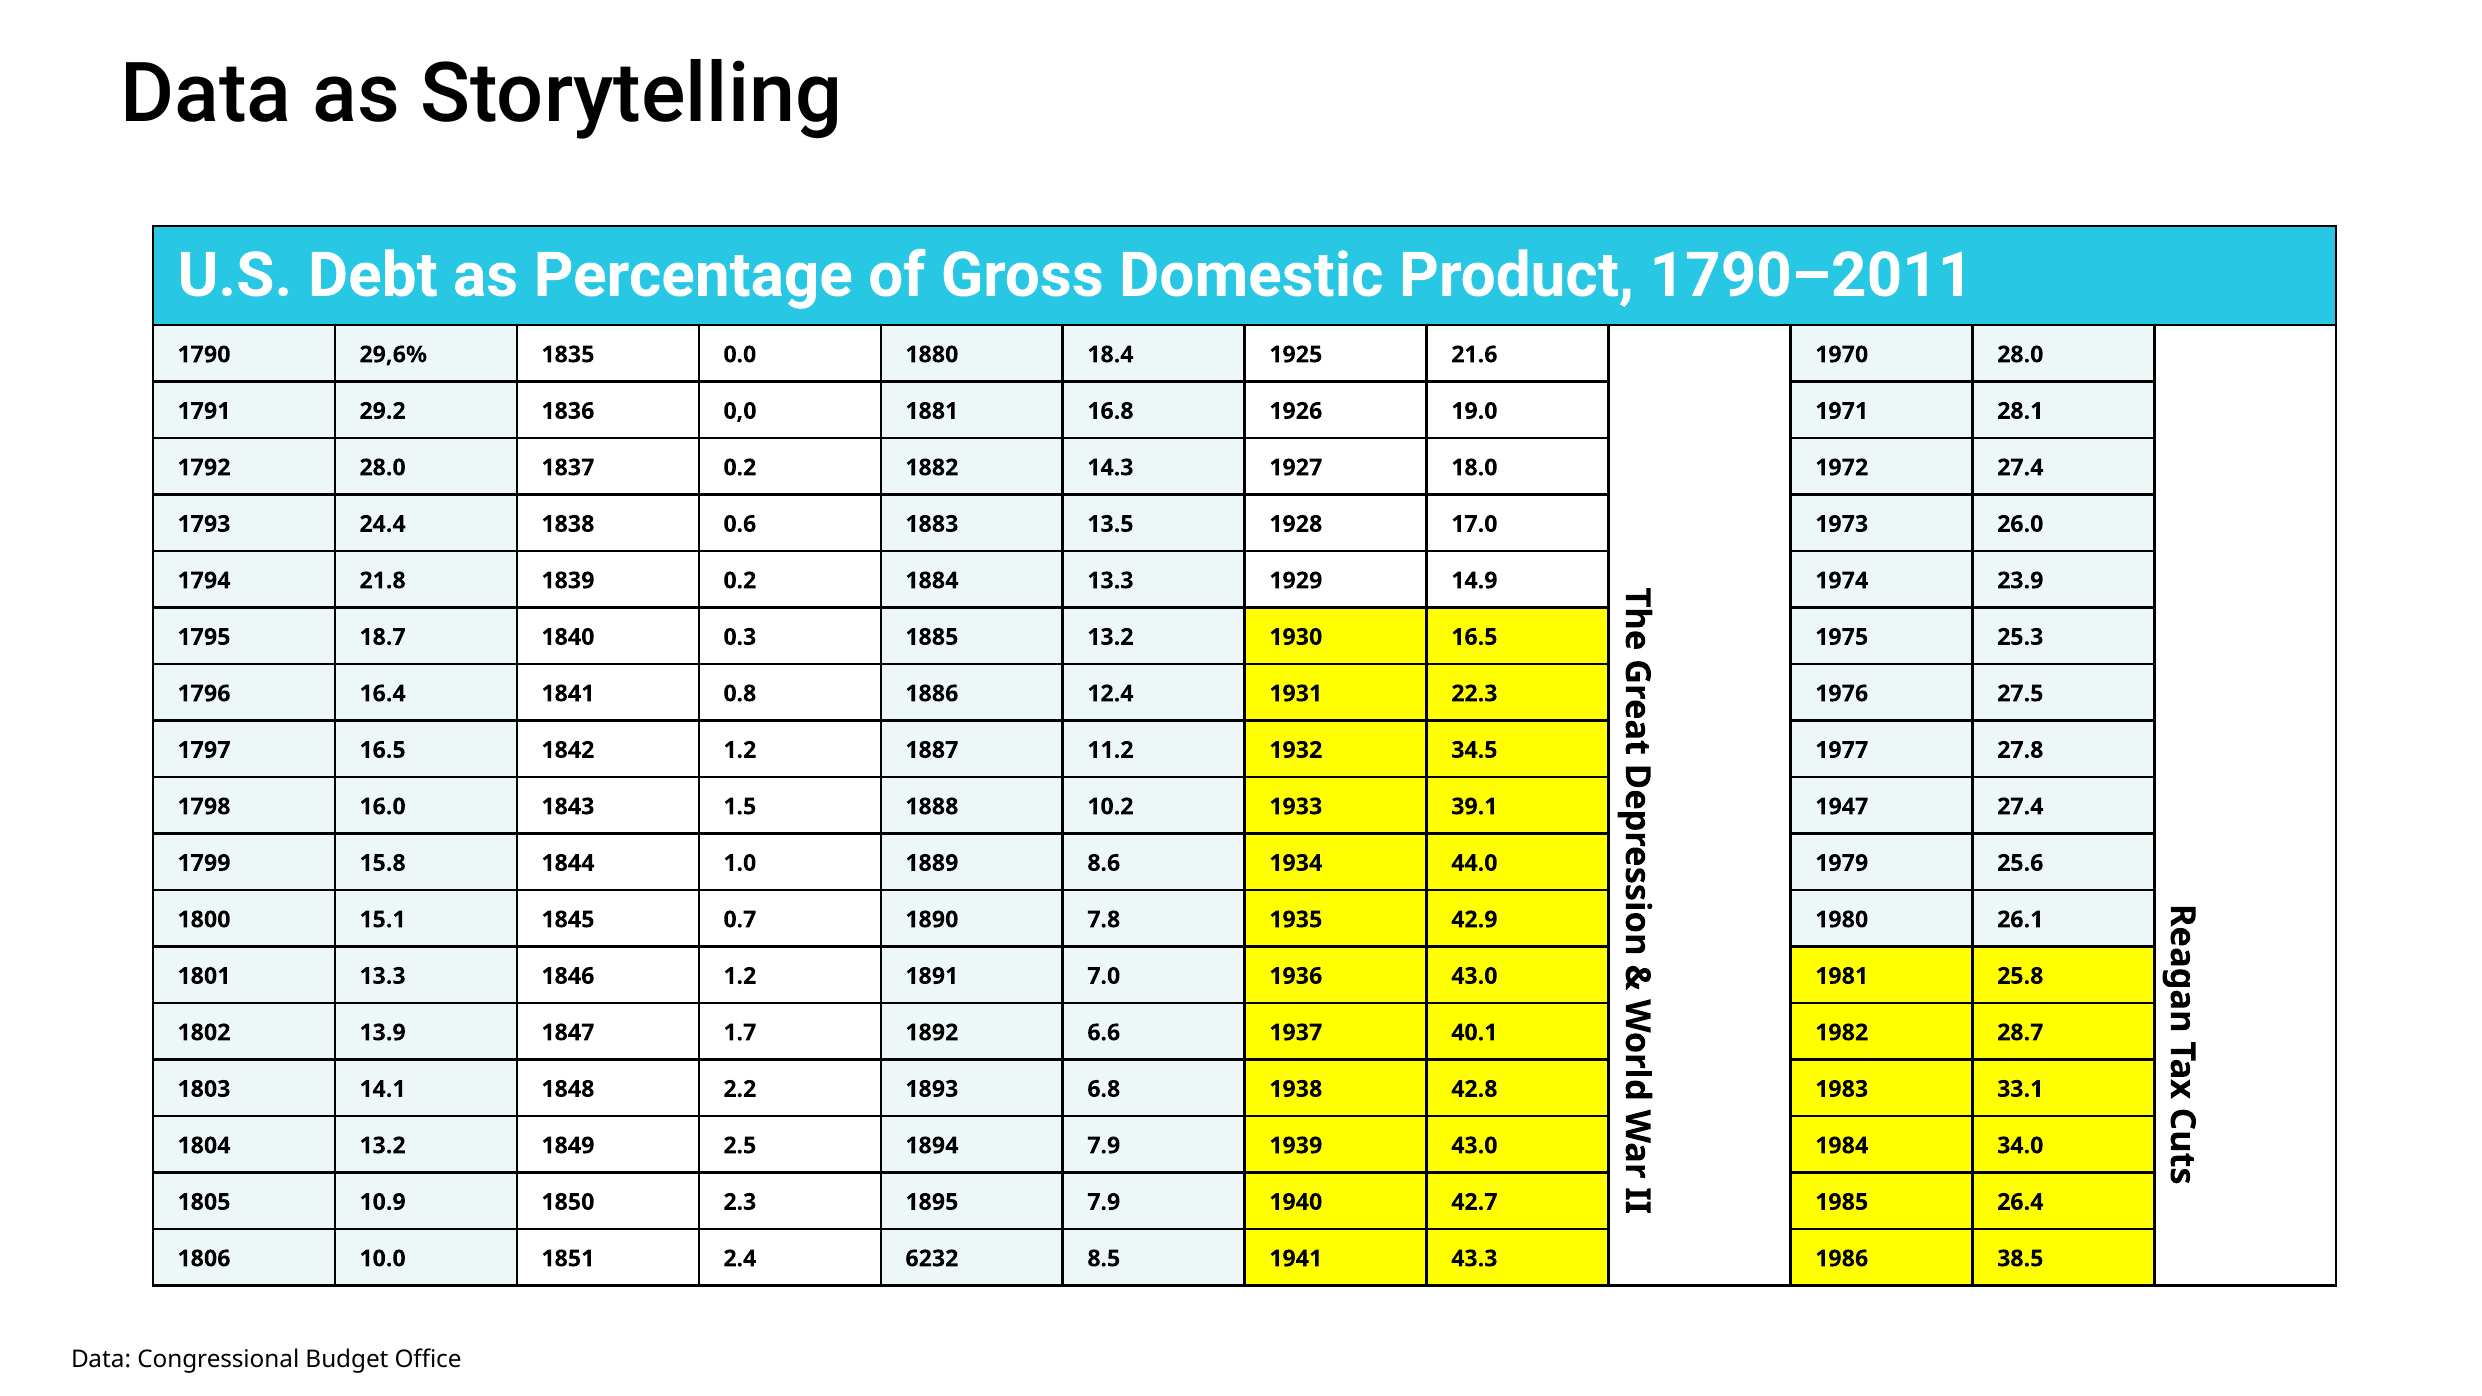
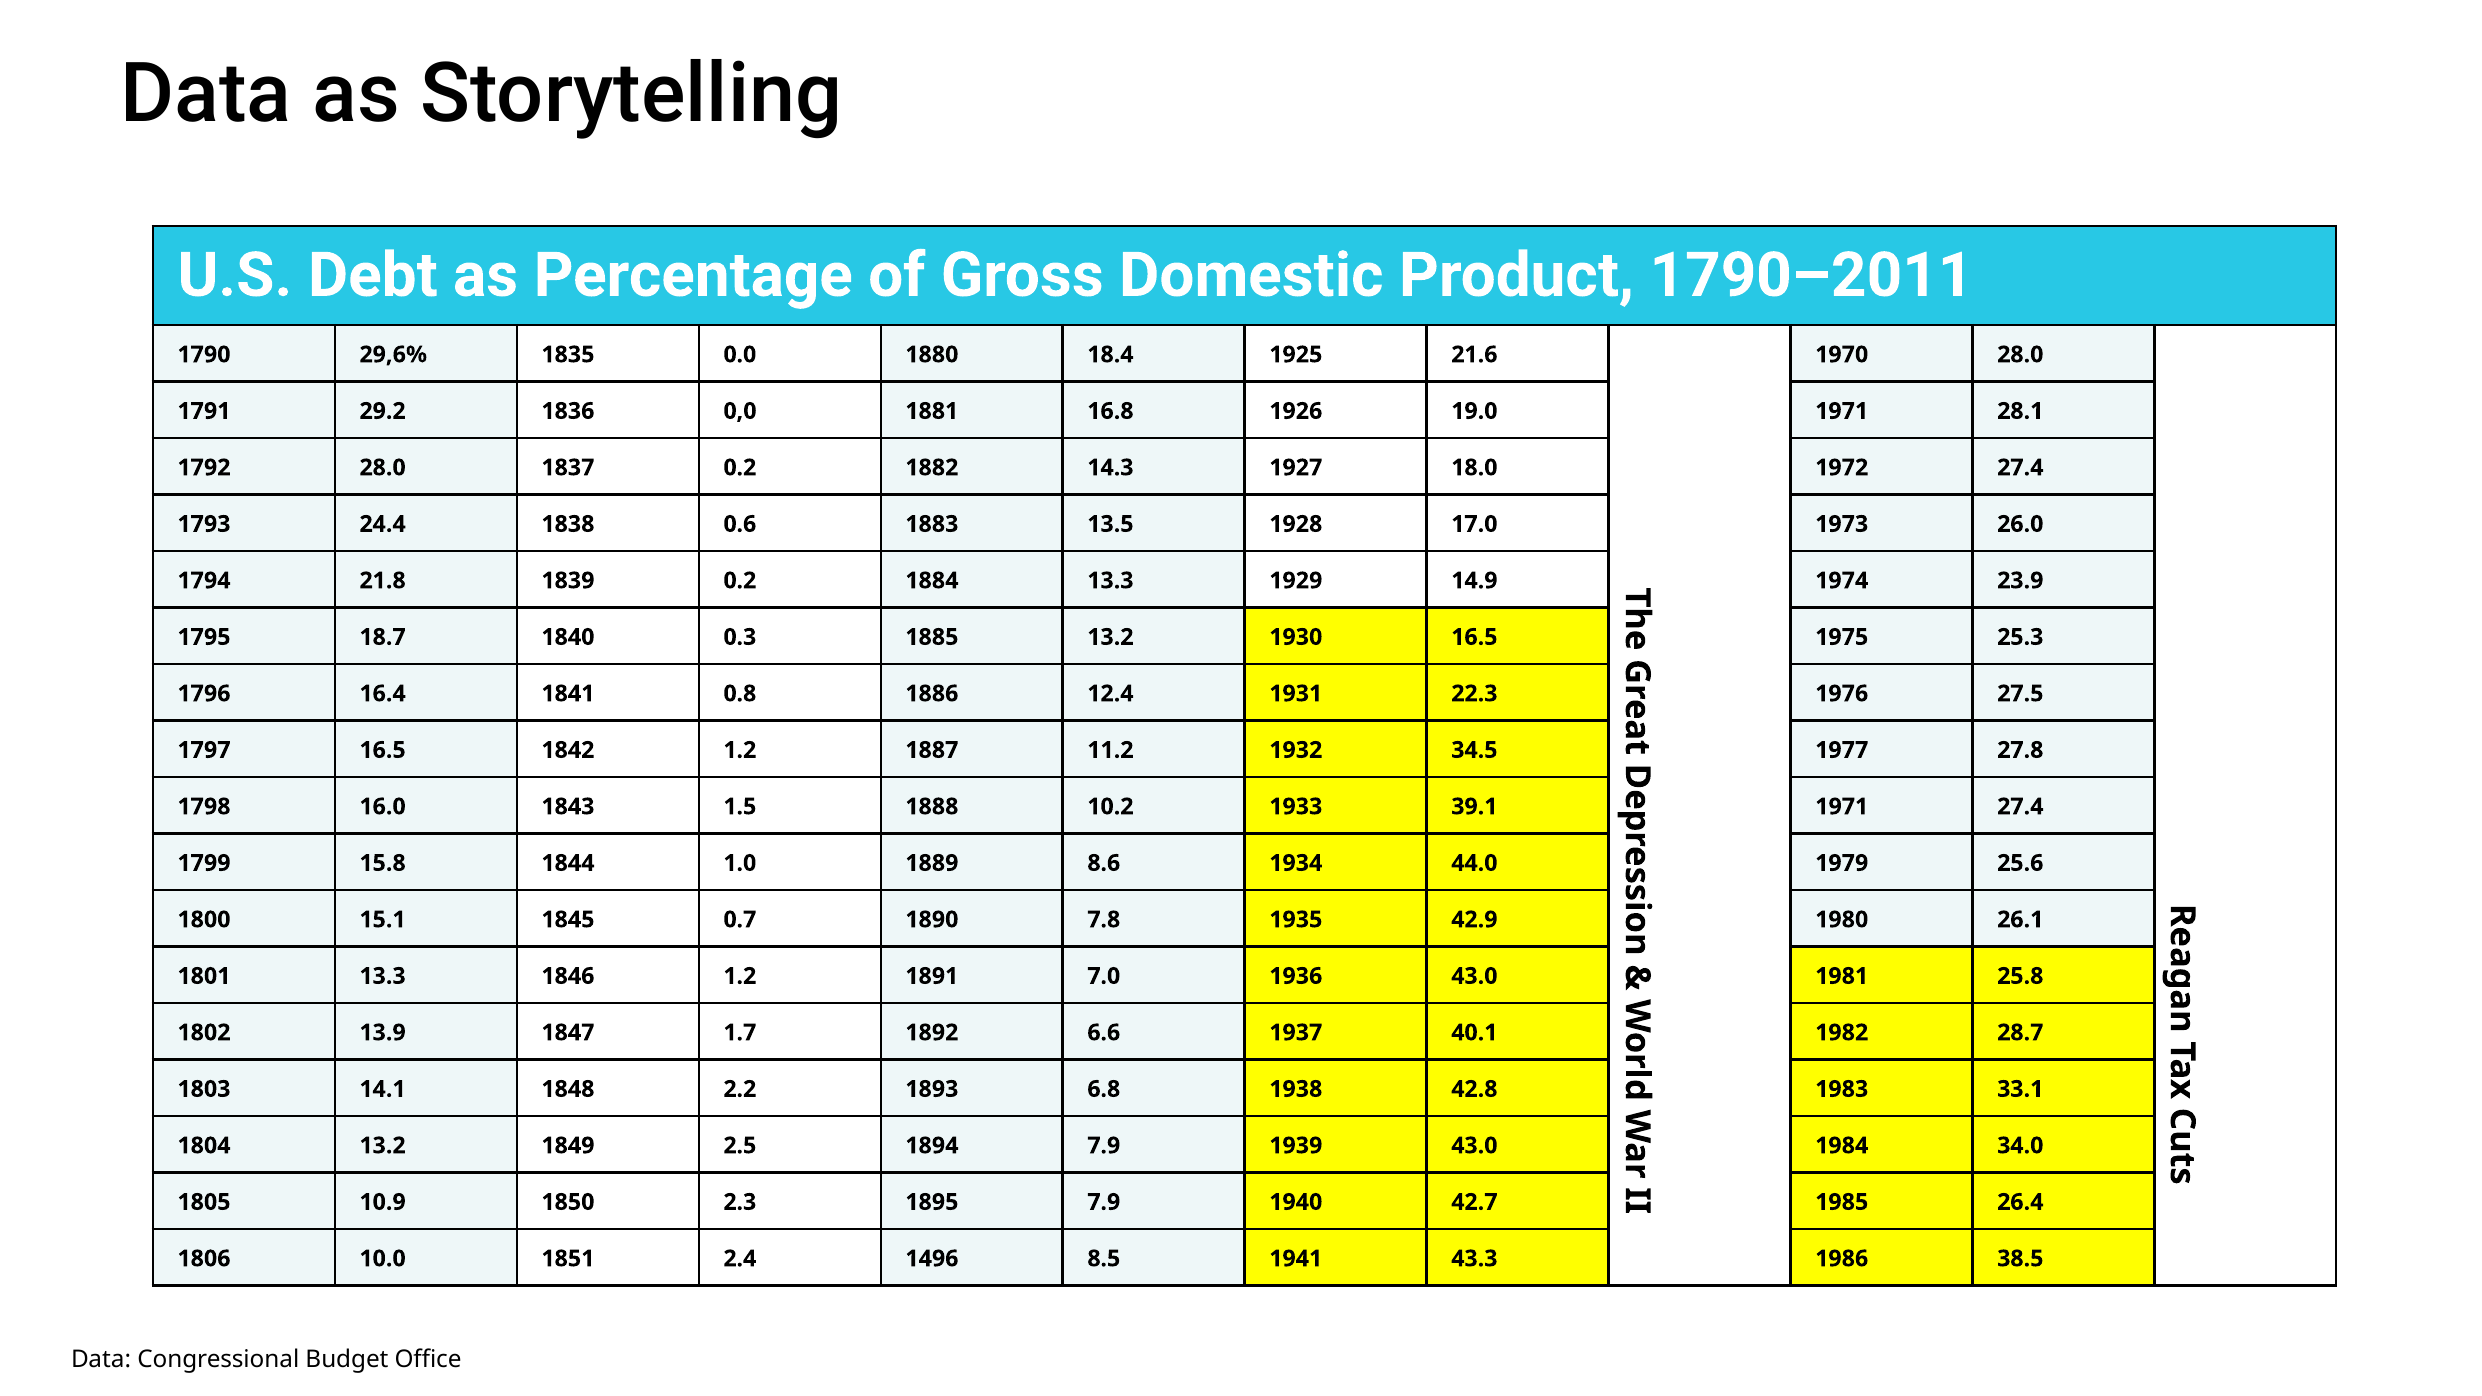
39.1 1947: 1947 -> 1971
6232: 6232 -> 1496
